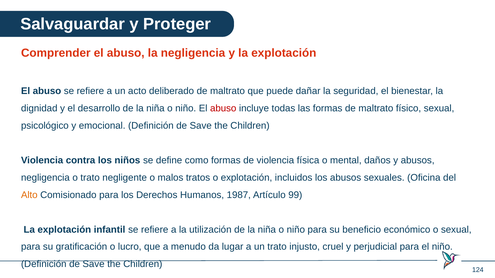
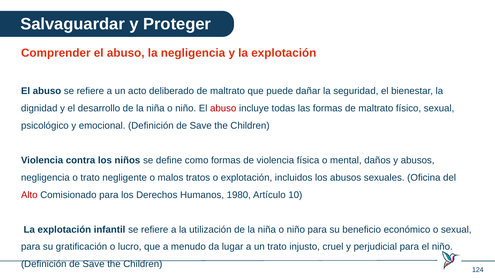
Alto colour: orange -> red
1987: 1987 -> 1980
99: 99 -> 10
